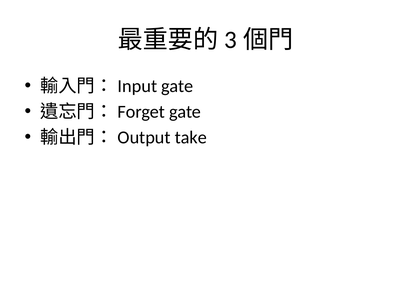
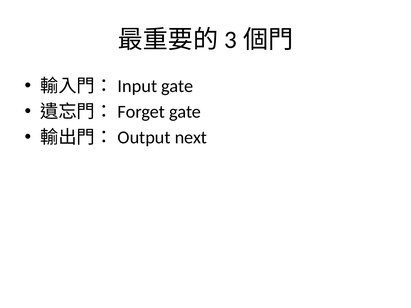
take: take -> next
